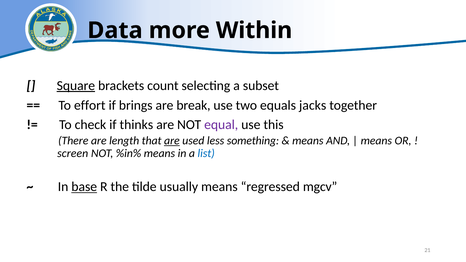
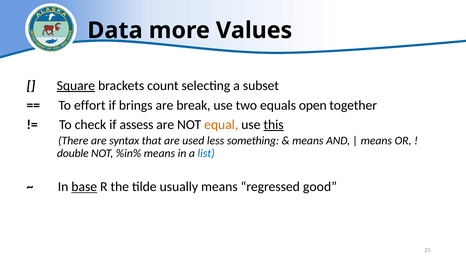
Within: Within -> Values
jacks: jacks -> open
thinks: thinks -> assess
equal colour: purple -> orange
this underline: none -> present
length: length -> syntax
are at (172, 141) underline: present -> none
screen: screen -> double
mgcv: mgcv -> good
